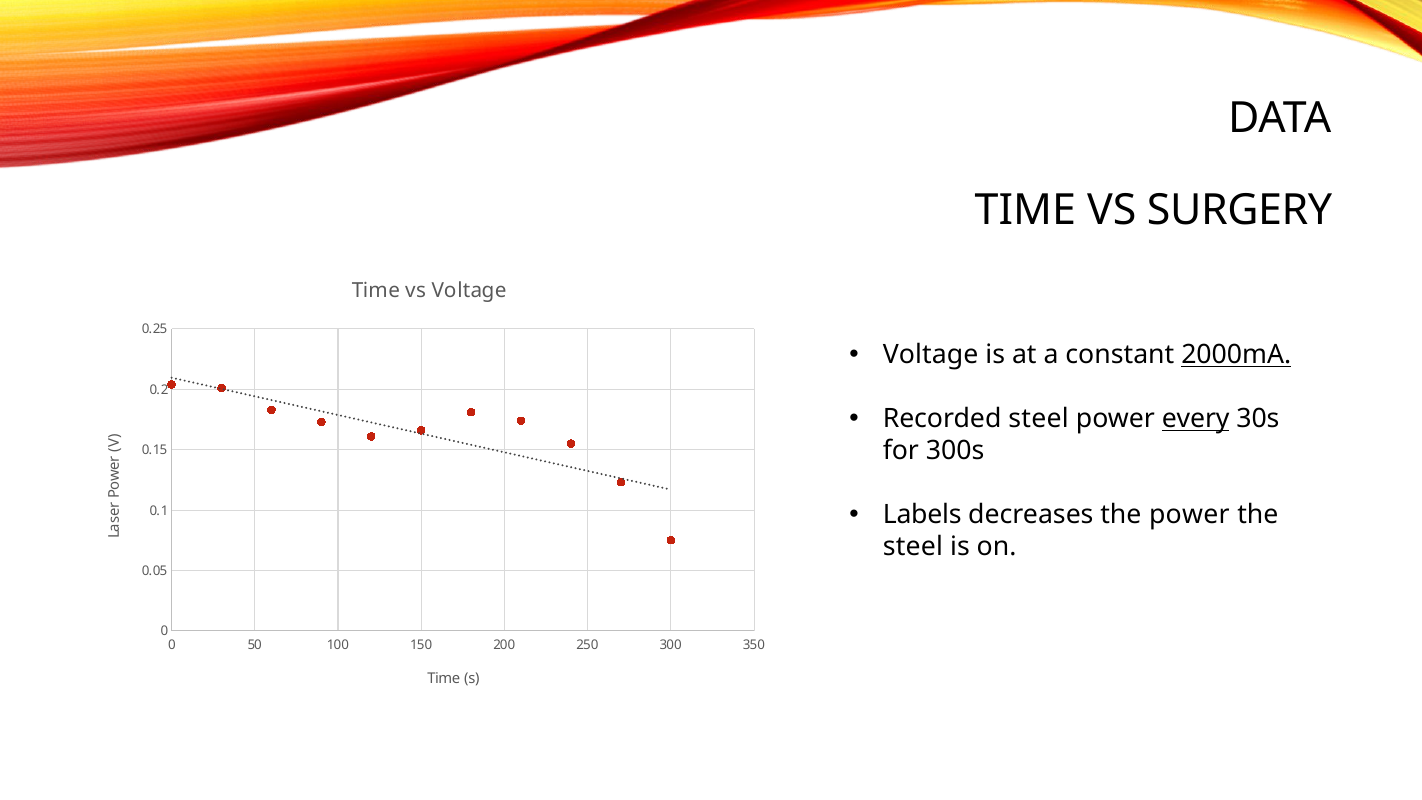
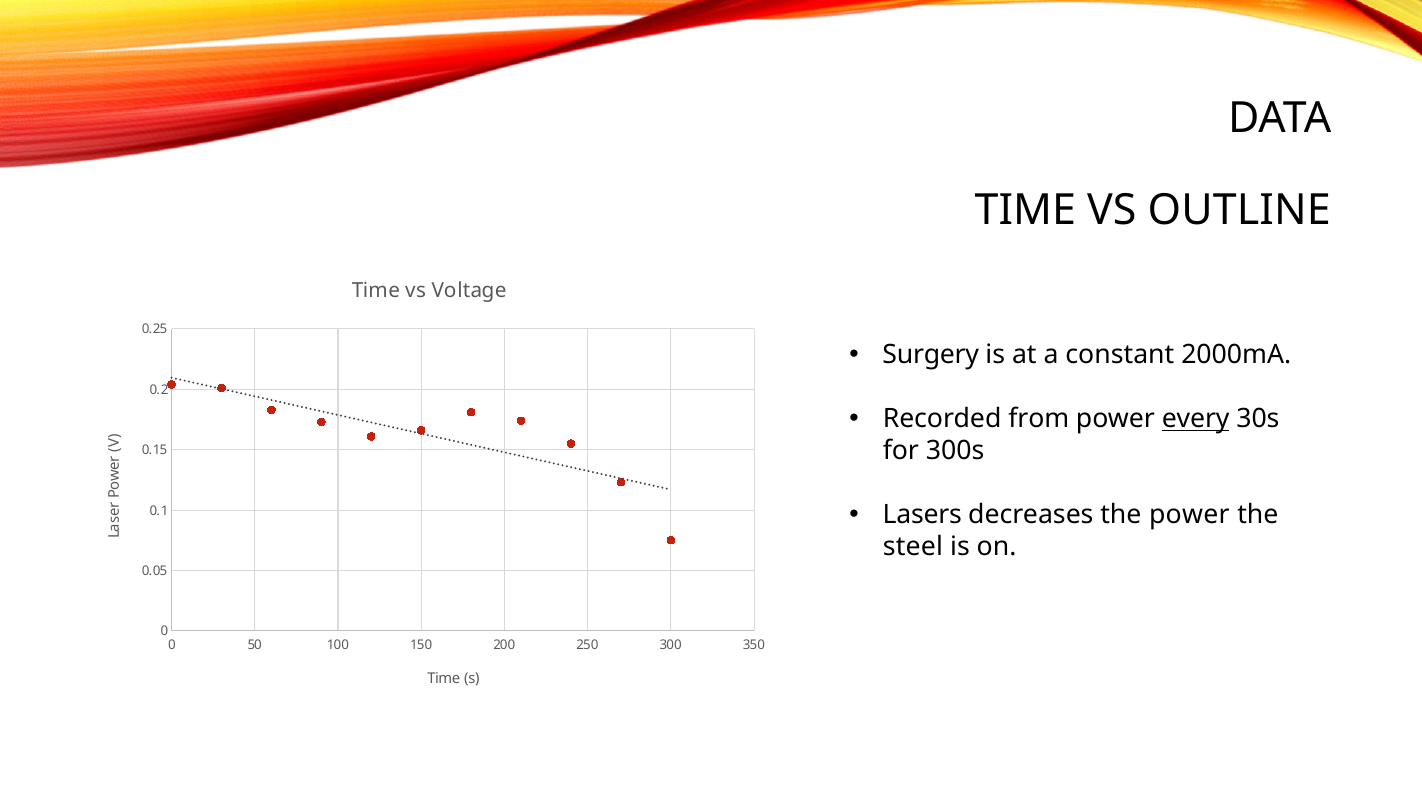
SURGERY: SURGERY -> OUTLINE
Voltage at (931, 355): Voltage -> Surgery
2000mA underline: present -> none
Recorded steel: steel -> from
Labels: Labels -> Lasers
